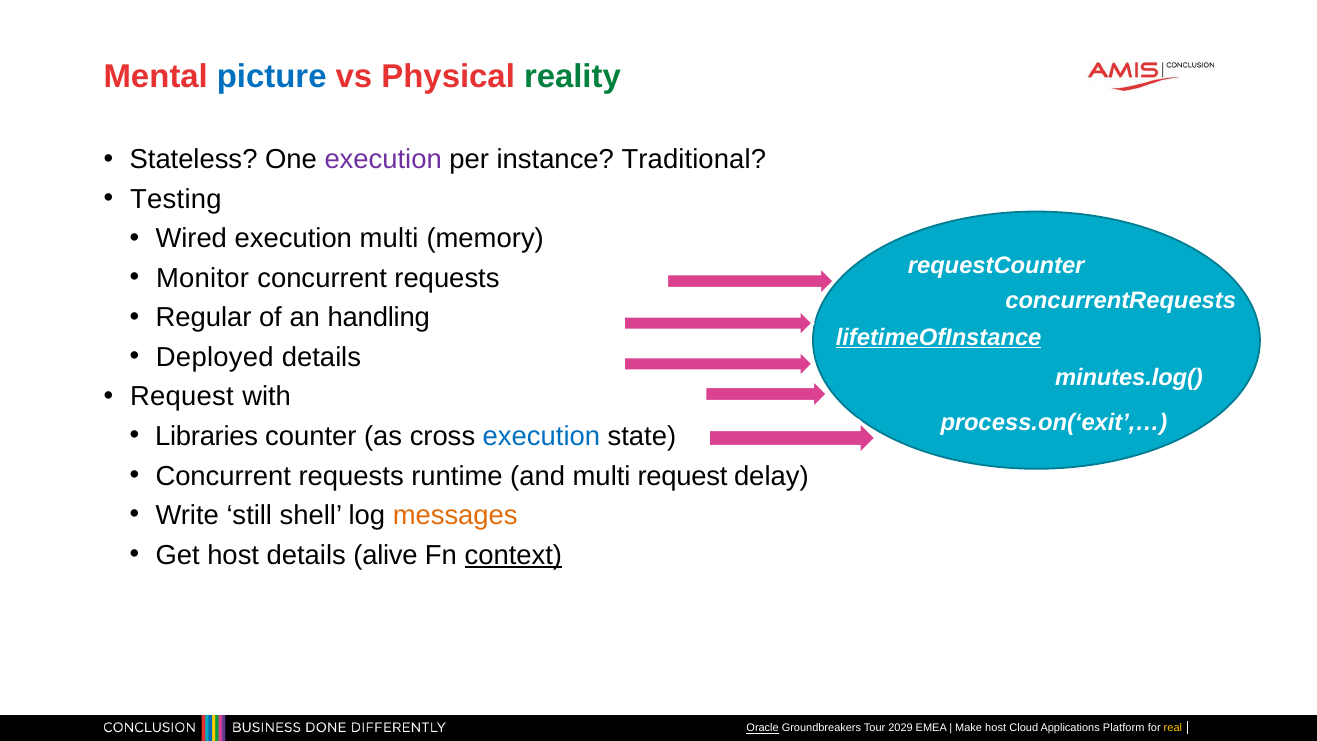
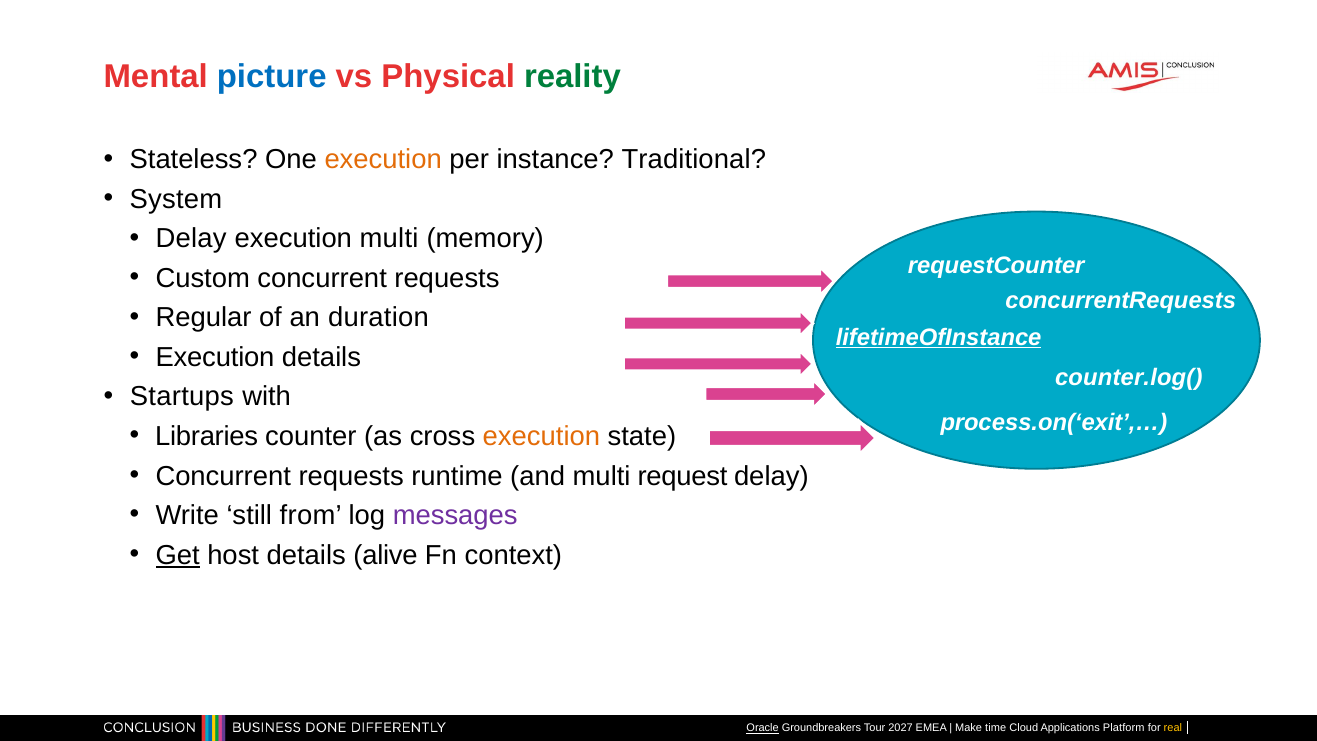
execution at (383, 160) colour: purple -> orange
Testing: Testing -> System
Wired at (191, 239): Wired -> Delay
Monitor: Monitor -> Custom
handling: handling -> duration
Deployed at (215, 357): Deployed -> Execution
minutes.log(: minutes.log( -> counter.log(
Request at (182, 397): Request -> Startups
execution at (541, 436) colour: blue -> orange
shell: shell -> from
messages colour: orange -> purple
Get underline: none -> present
context underline: present -> none
2029: 2029 -> 2027
Make host: host -> time
